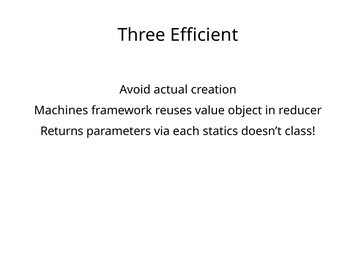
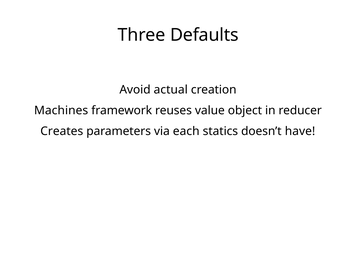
Efficient: Efficient -> Defaults
Returns: Returns -> Creates
class: class -> have
